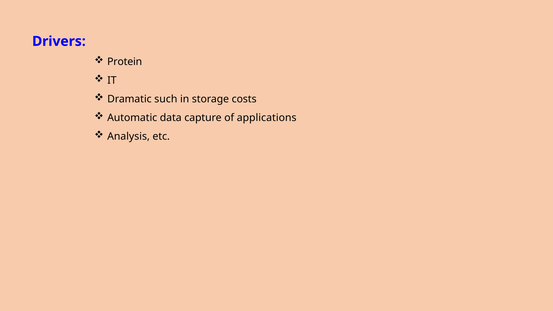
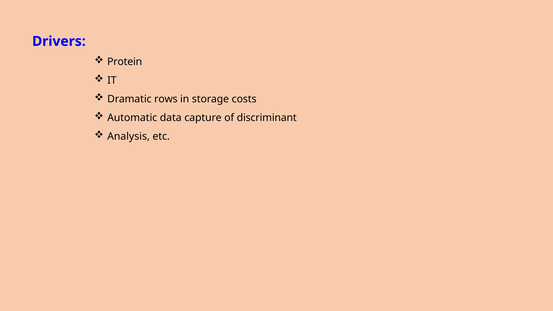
such: such -> rows
applications: applications -> discriminant
